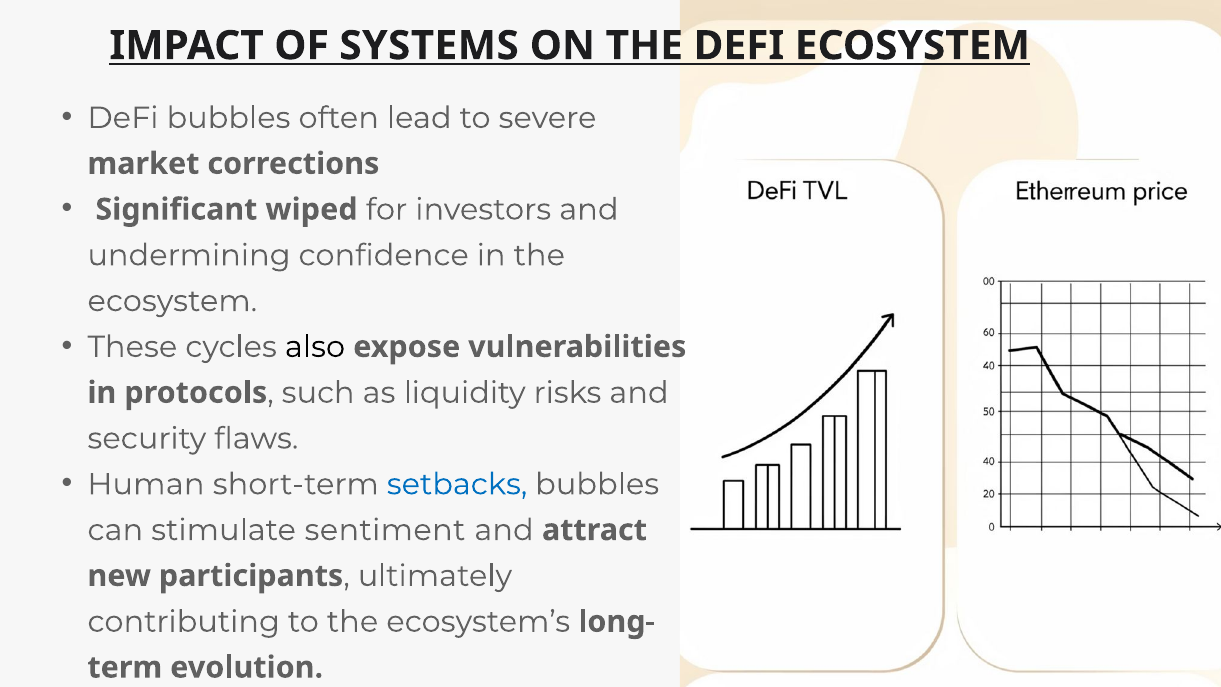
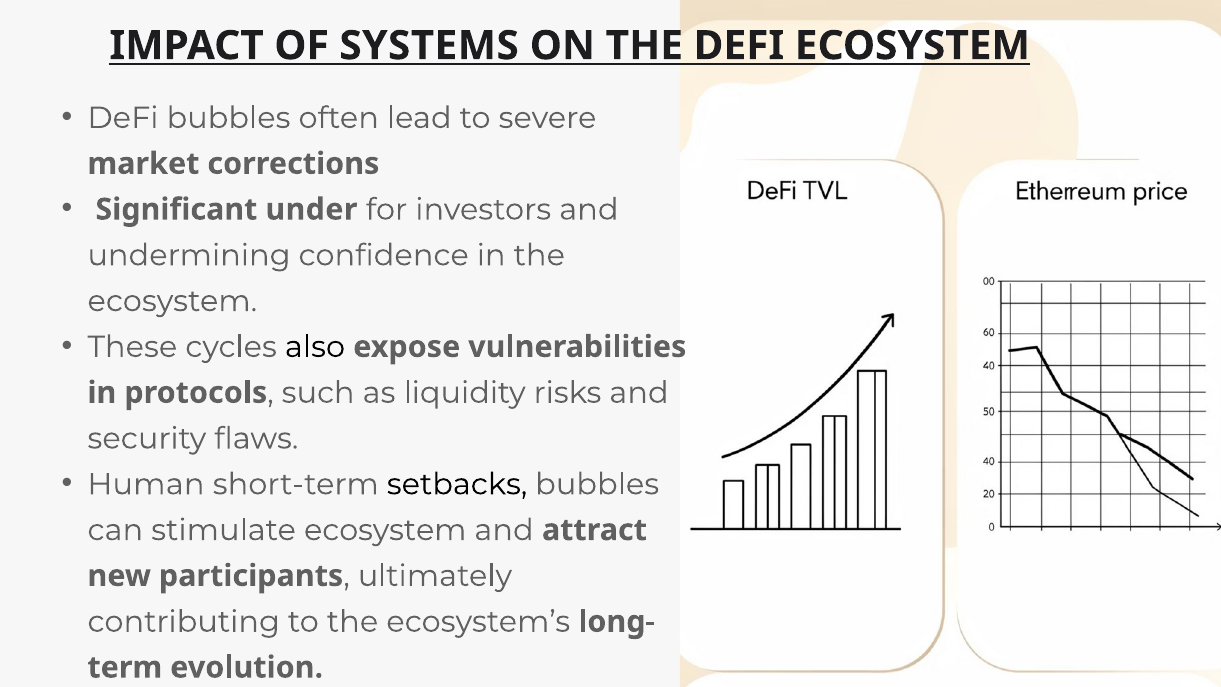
wiped: wiped -> under
setbacks colour: blue -> black
stimulate sentiment: sentiment -> ecosystem
